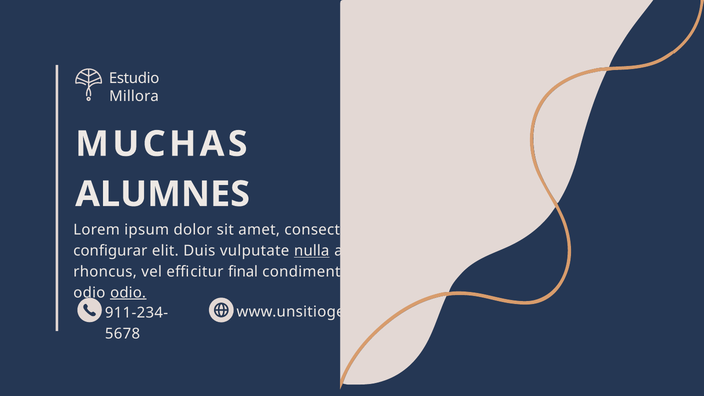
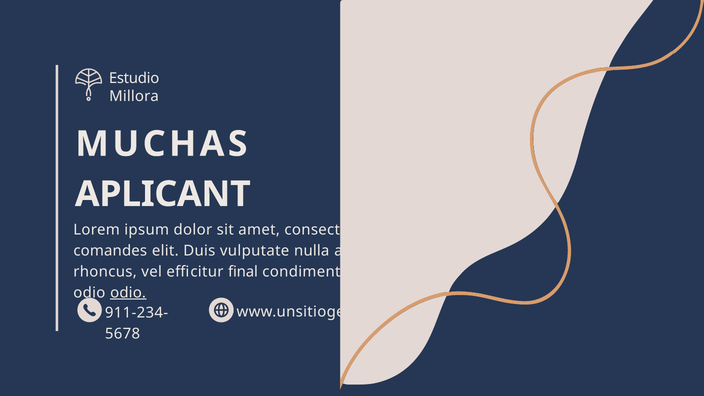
ALUMNES: ALUMNES -> APLICANT
configurar: configurar -> comandes
nulla underline: present -> none
